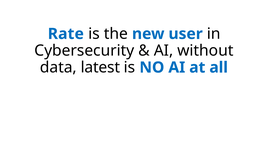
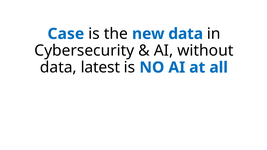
Rate: Rate -> Case
new user: user -> data
